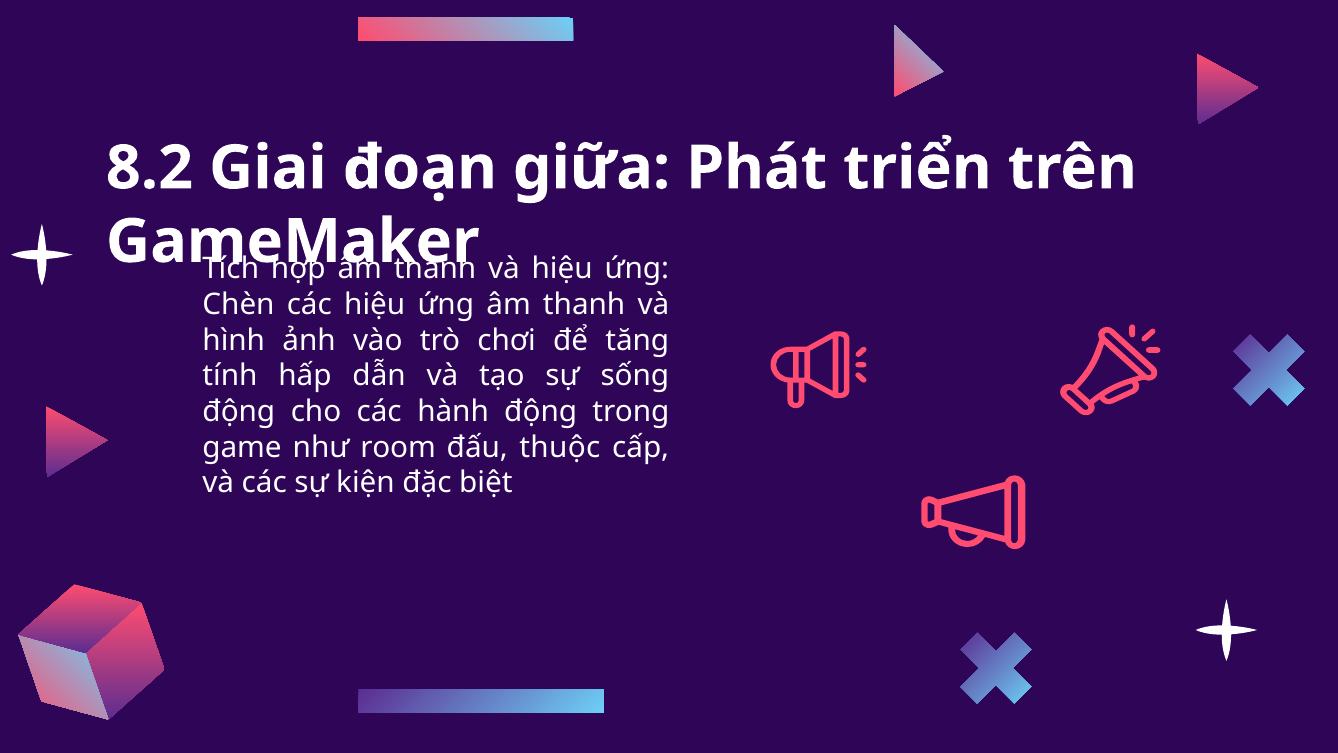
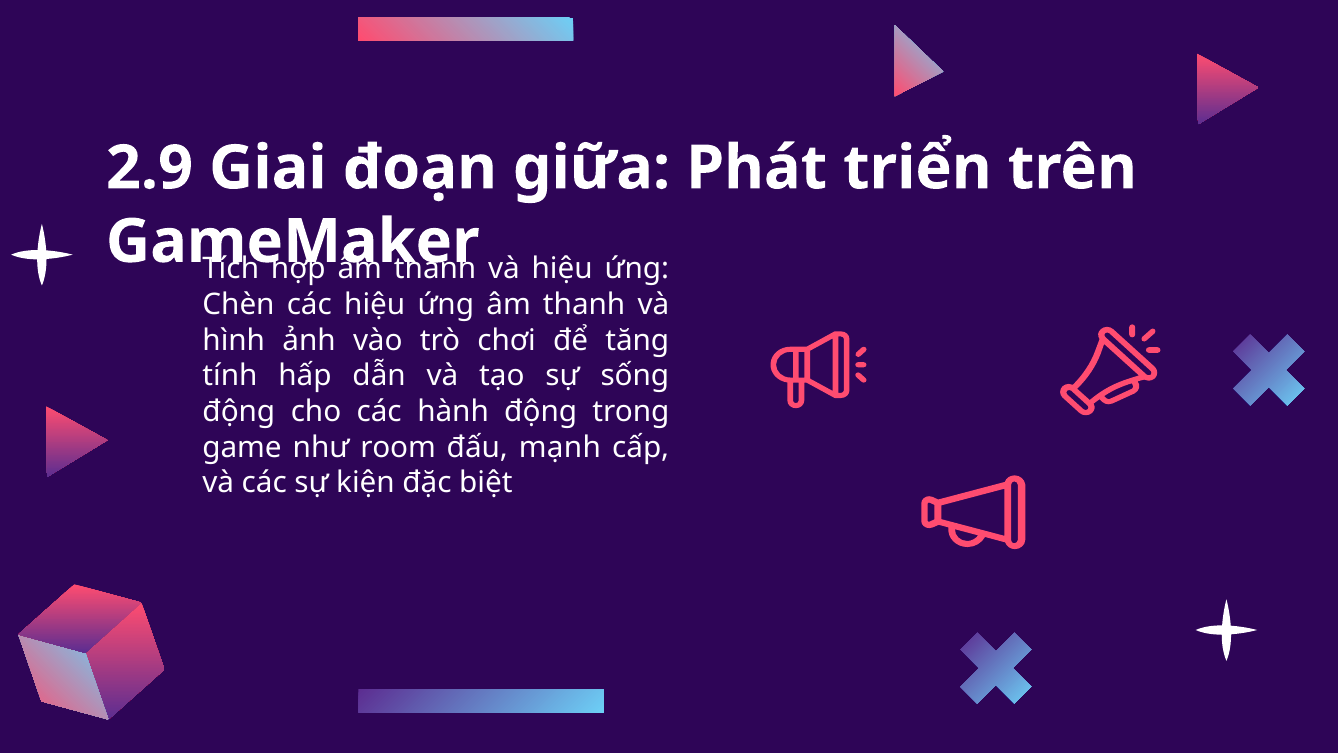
8.2: 8.2 -> 2.9
thuộc: thuộc -> mạnh
